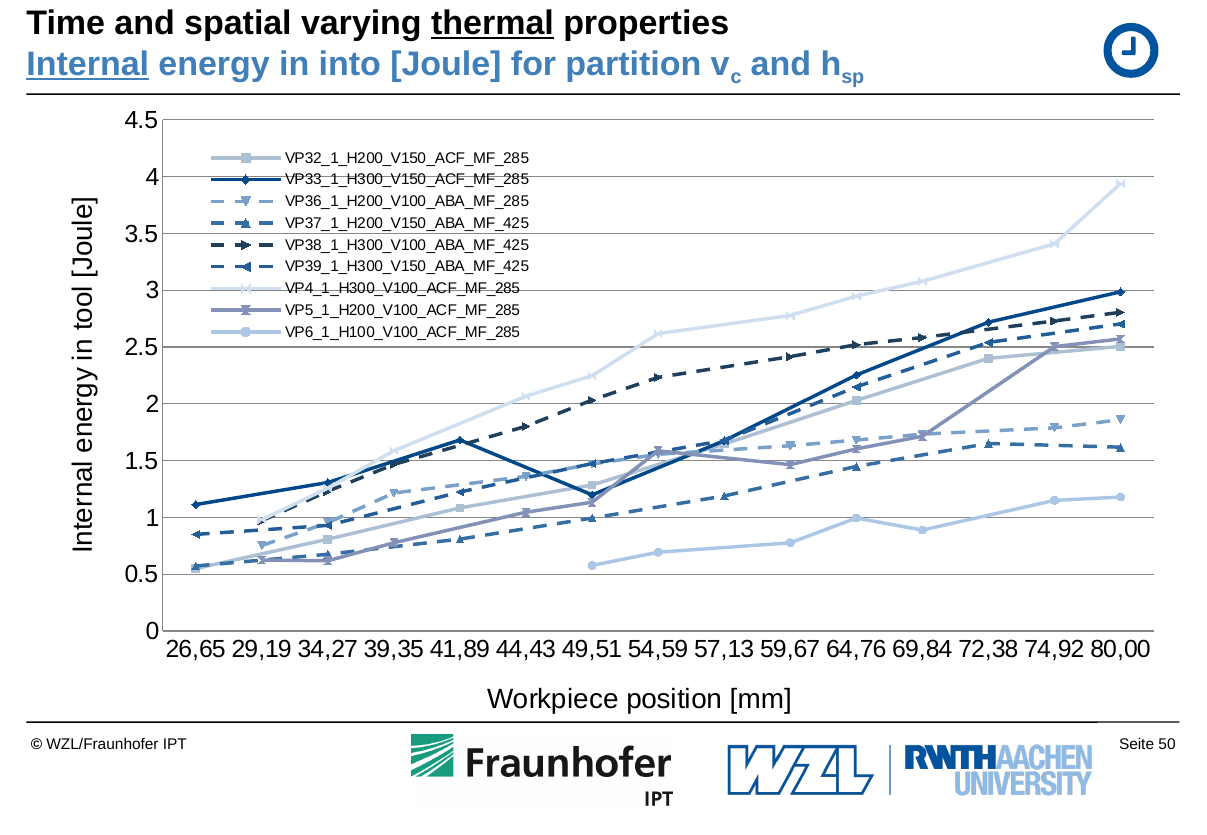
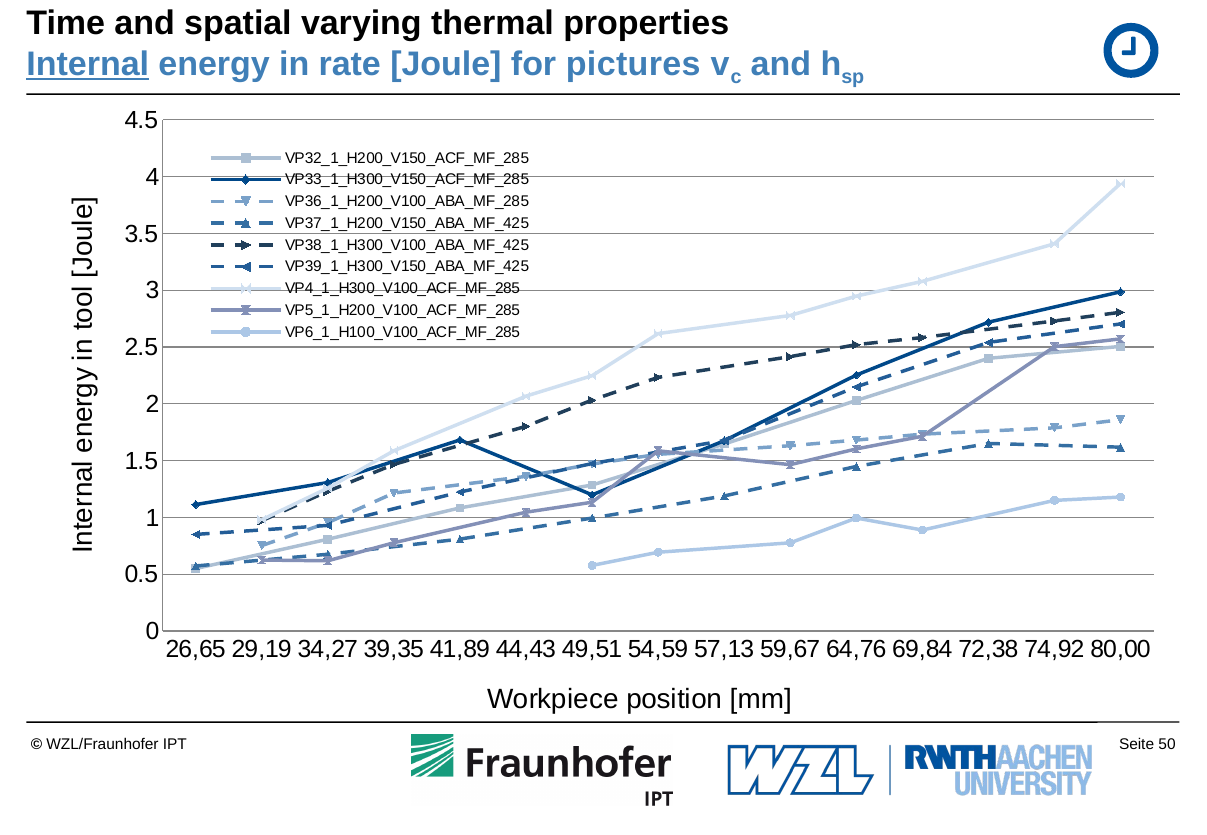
thermal underline: present -> none
into: into -> rate
partition: partition -> pictures
